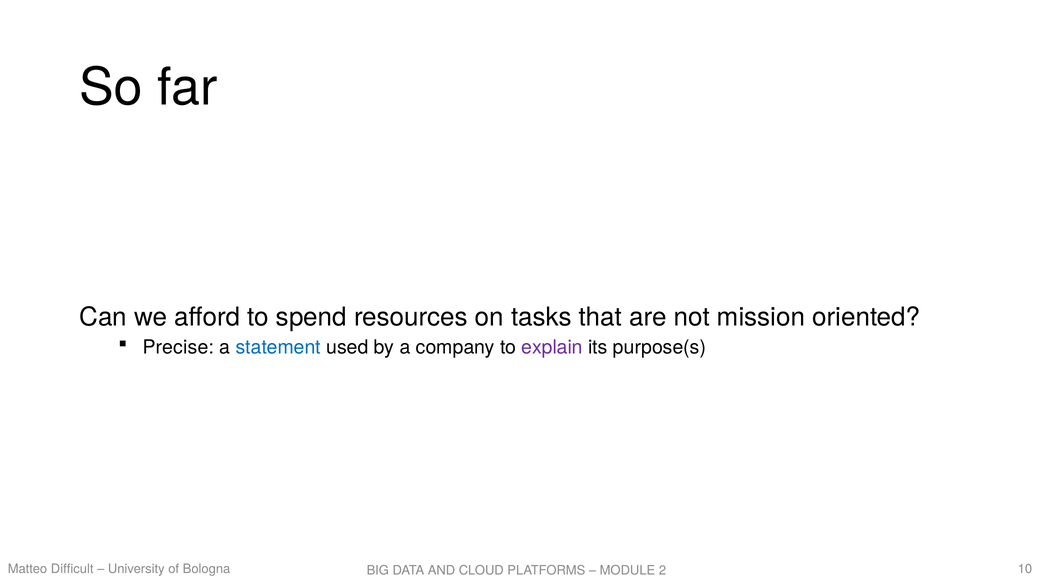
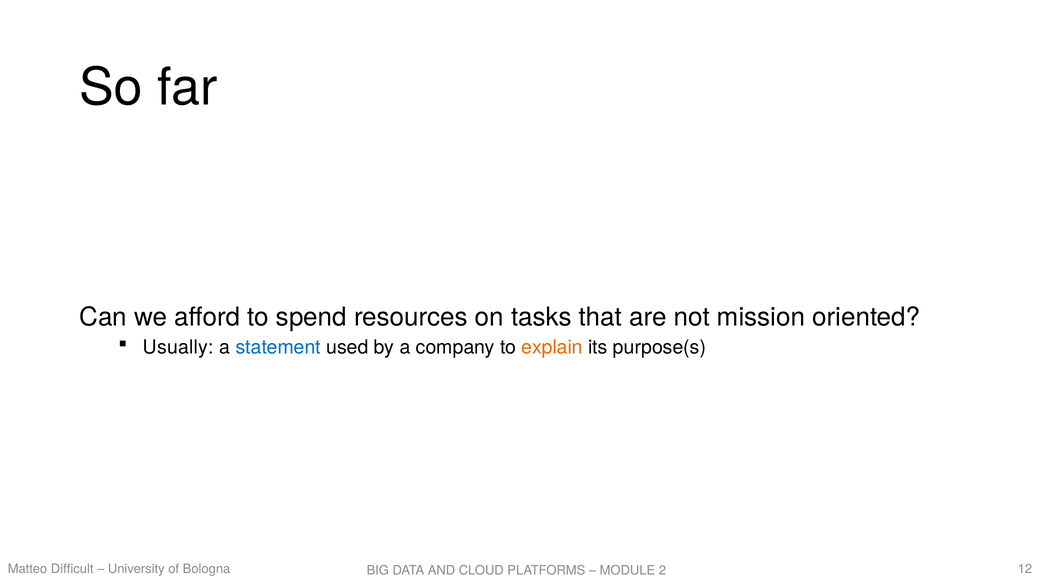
Precise: Precise -> Usually
explain colour: purple -> orange
10: 10 -> 12
